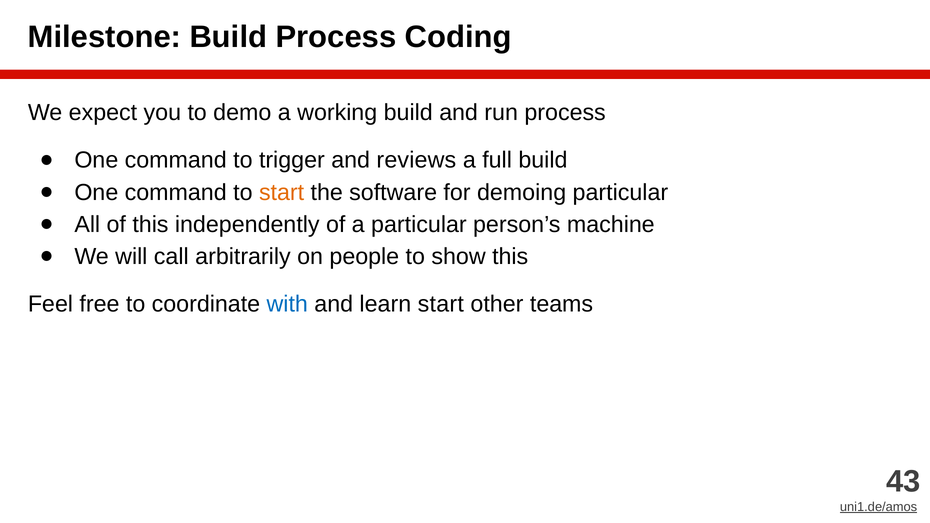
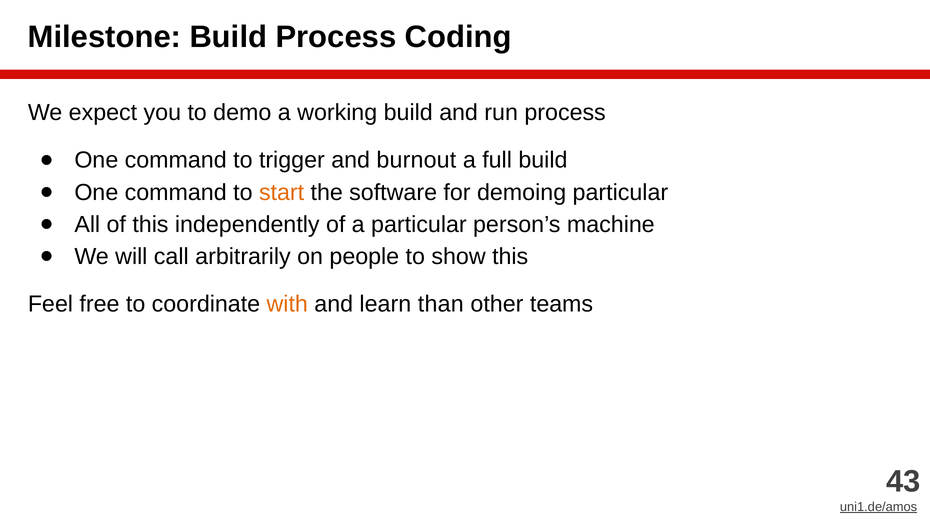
reviews: reviews -> burnout
with colour: blue -> orange
learn start: start -> than
